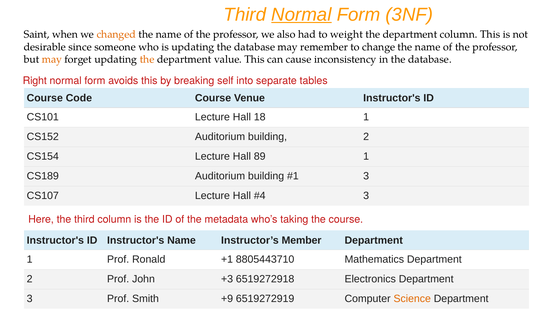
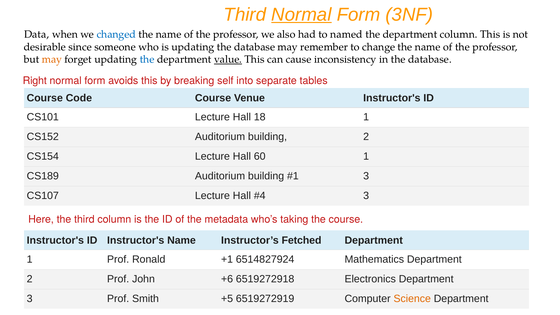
Saint: Saint -> Data
changed colour: orange -> blue
weight: weight -> named
the at (147, 59) colour: orange -> blue
value underline: none -> present
89: 89 -> 60
Member: Member -> Fetched
8805443710: 8805443710 -> 6514827924
+3: +3 -> +6
+9: +9 -> +5
